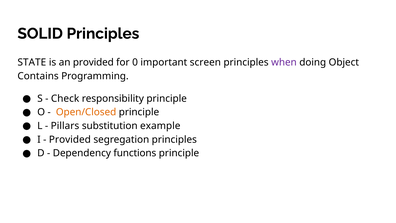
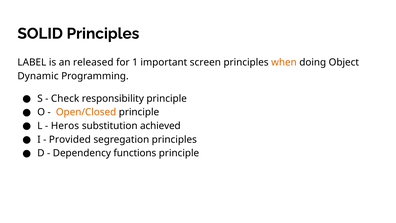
STATE: STATE -> LABEL
an provided: provided -> released
0: 0 -> 1
when colour: purple -> orange
Contains: Contains -> Dynamic
Pillars: Pillars -> Heros
example: example -> achieved
